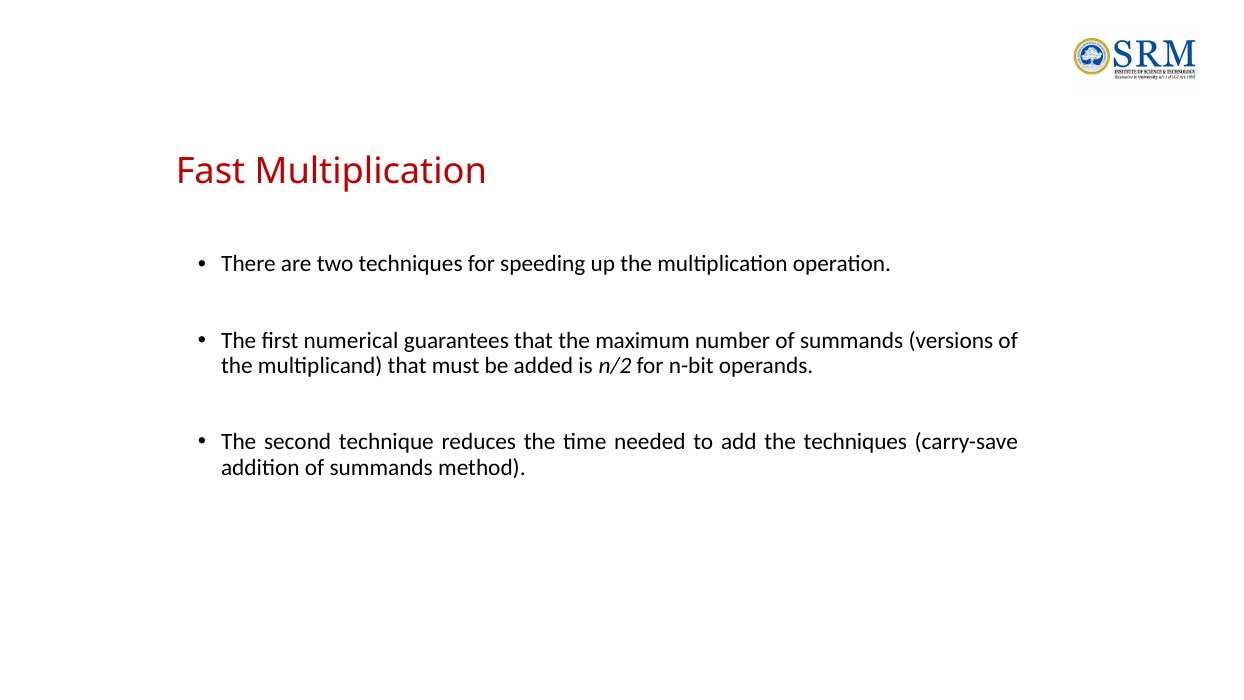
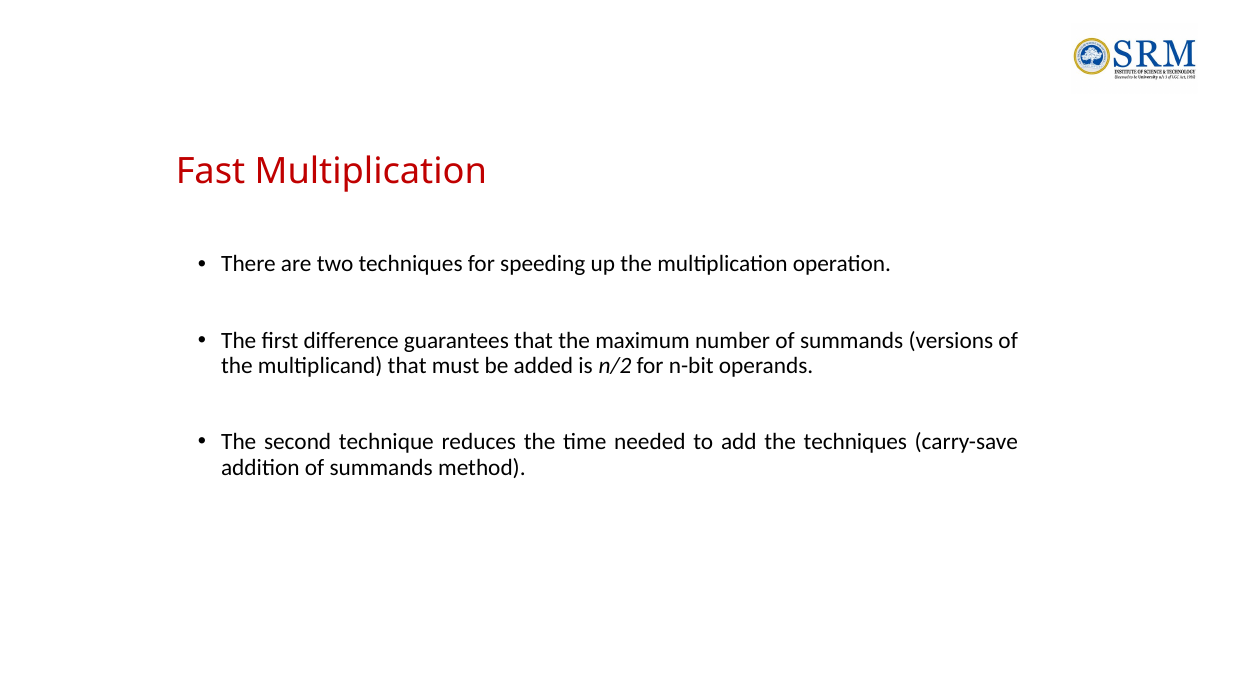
numerical: numerical -> difference
